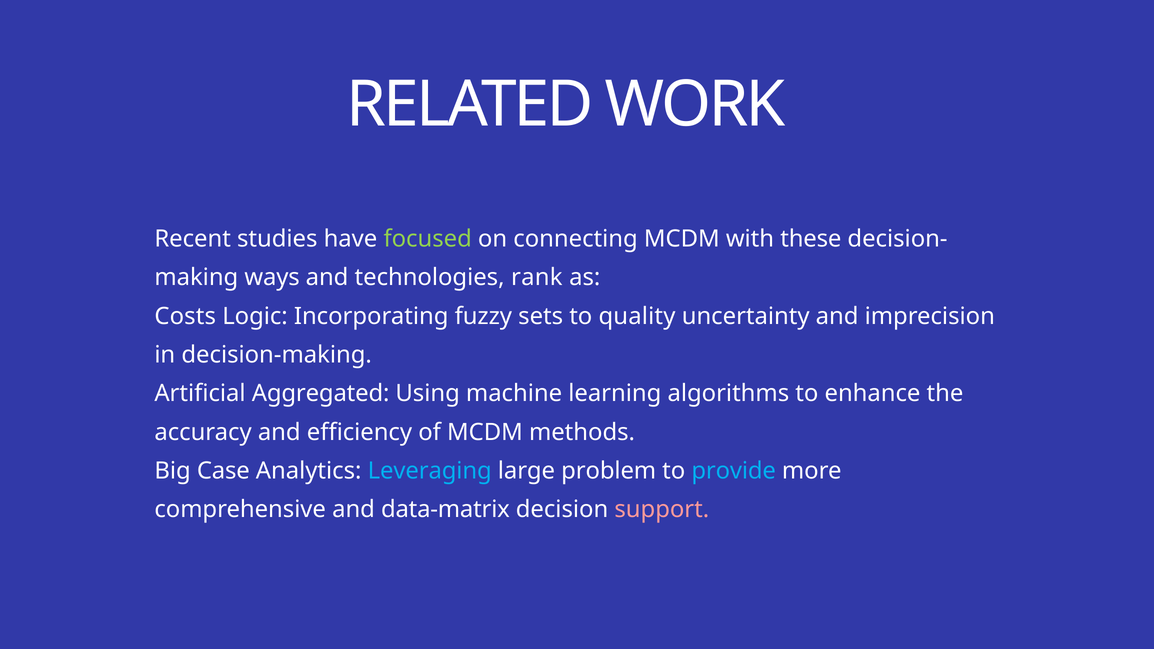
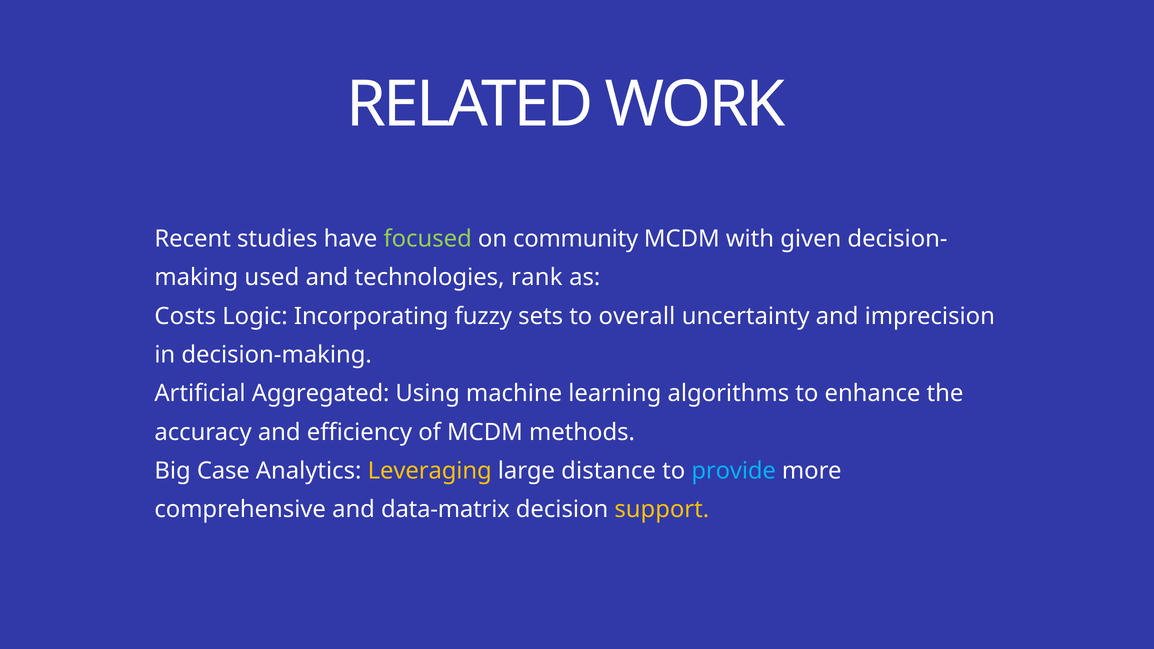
connecting: connecting -> community
these: these -> given
ways: ways -> used
quality: quality -> overall
Leveraging colour: light blue -> yellow
problem: problem -> distance
support colour: pink -> yellow
